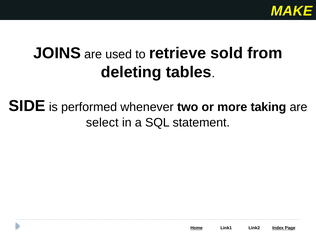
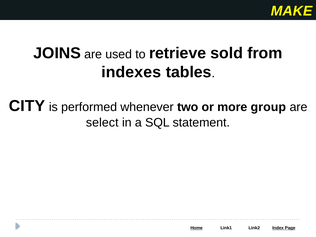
deleting: deleting -> indexes
SIDE: SIDE -> CITY
taking: taking -> group
